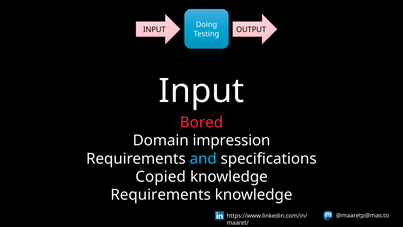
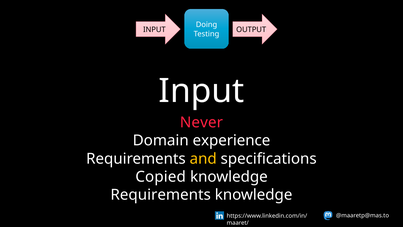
Bored: Bored -> Never
impression: impression -> experience
and colour: light blue -> yellow
